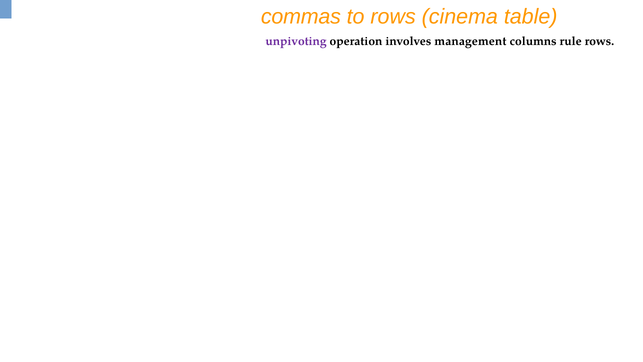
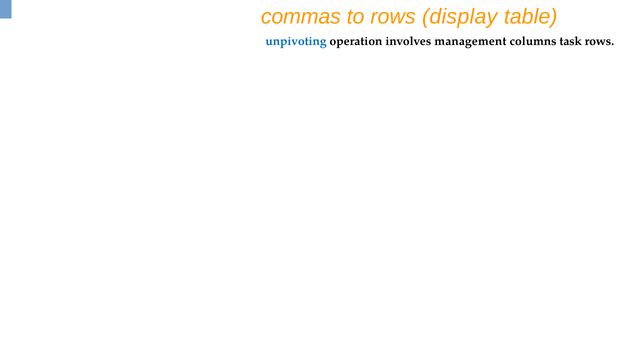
cinema: cinema -> display
unpivoting colour: purple -> blue
rule: rule -> task
